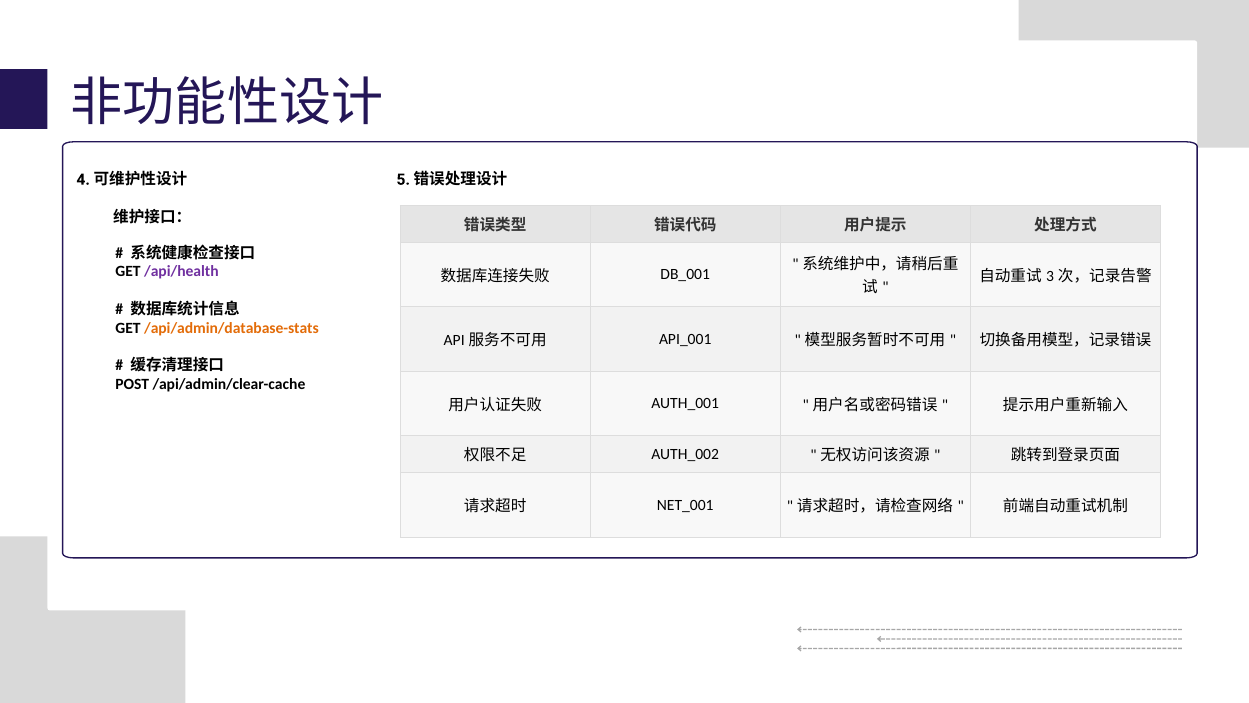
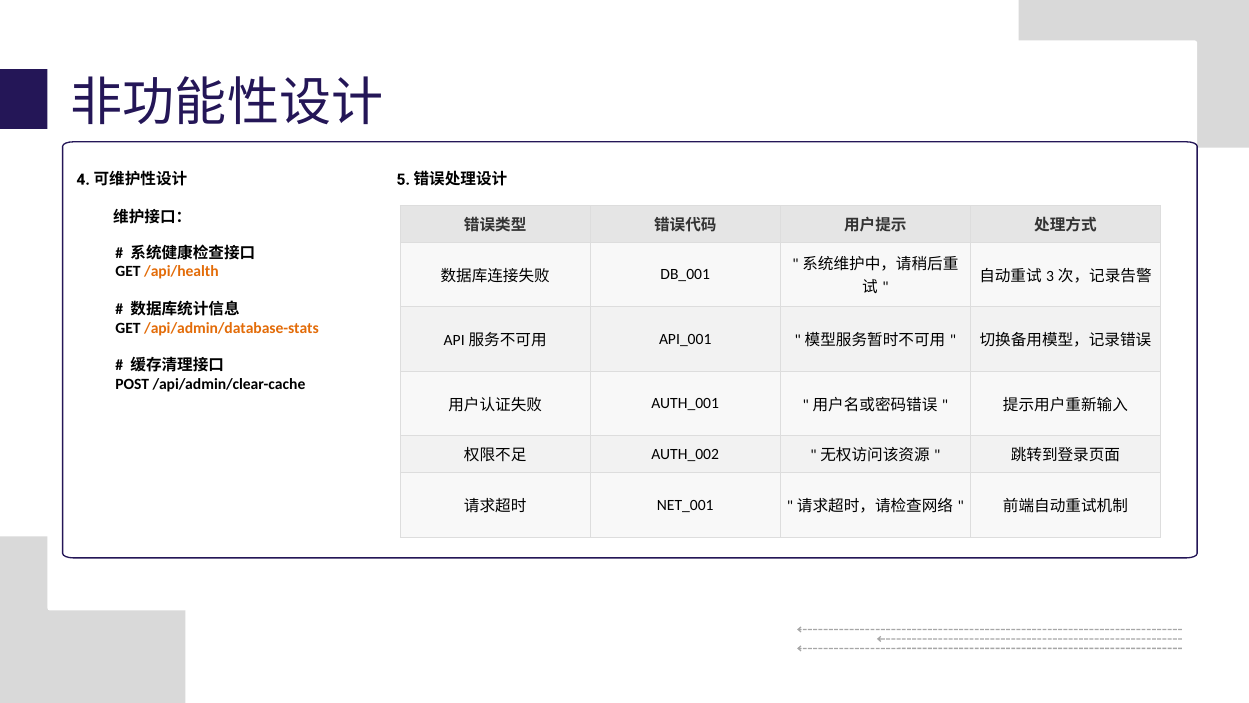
/api/health colour: purple -> orange
